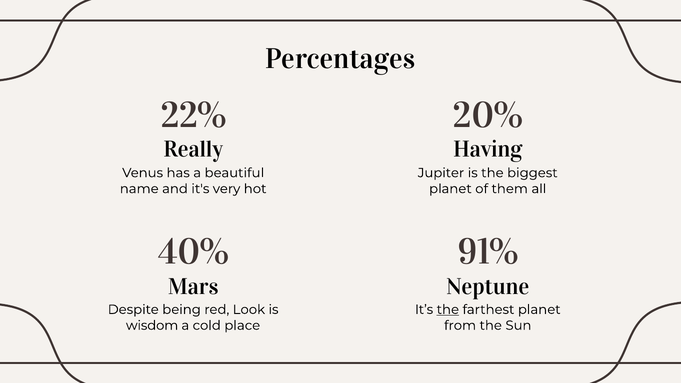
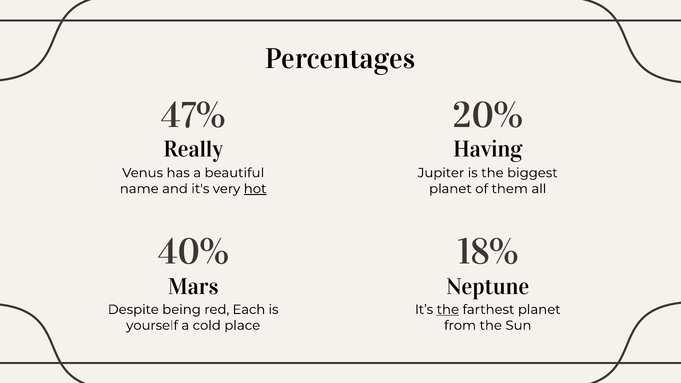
22%: 22% -> 47%
hot underline: none -> present
91%: 91% -> 18%
Look: Look -> Each
wisdom: wisdom -> yourself
